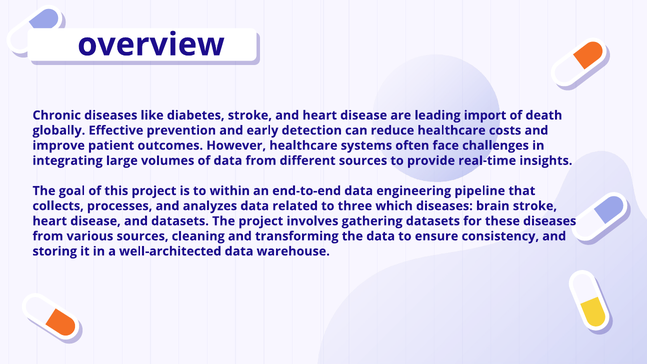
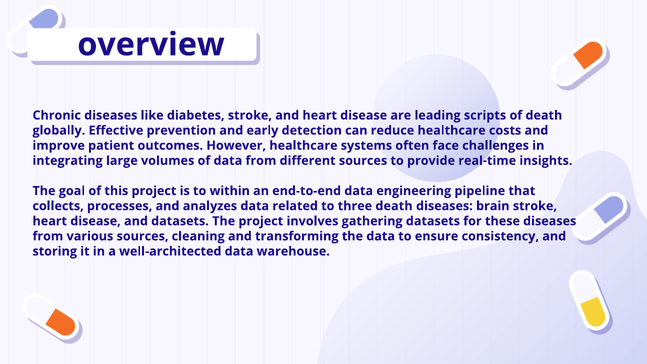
import: import -> scripts
three which: which -> death
